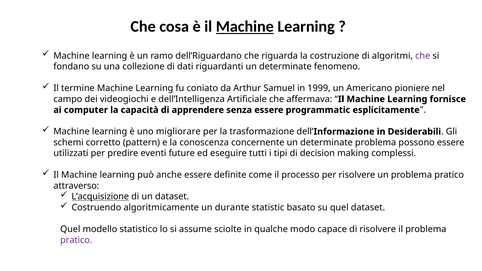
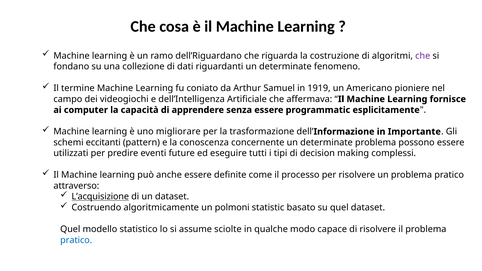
Machine at (245, 27) underline: present -> none
1999: 1999 -> 1919
Desiderabili: Desiderabili -> Importante
corretto: corretto -> eccitanti
durante: durante -> polmoni
pratico at (76, 240) colour: purple -> blue
